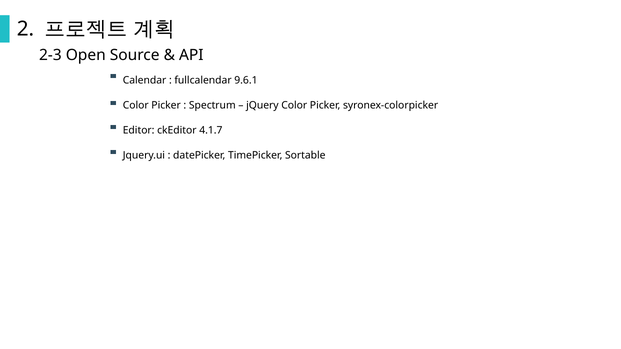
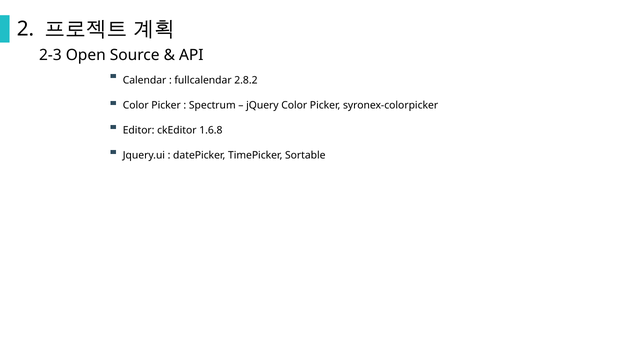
9.6.1: 9.6.1 -> 2.8.2
4.1.7: 4.1.7 -> 1.6.8
